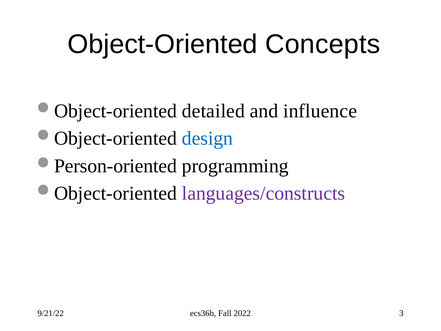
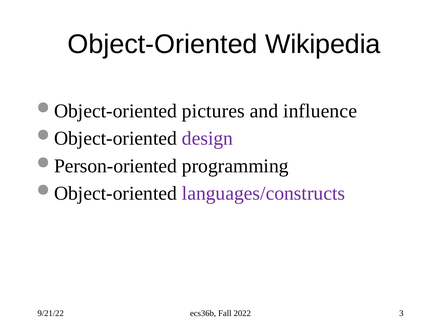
Concepts: Concepts -> Wikipedia
detailed: detailed -> pictures
design colour: blue -> purple
